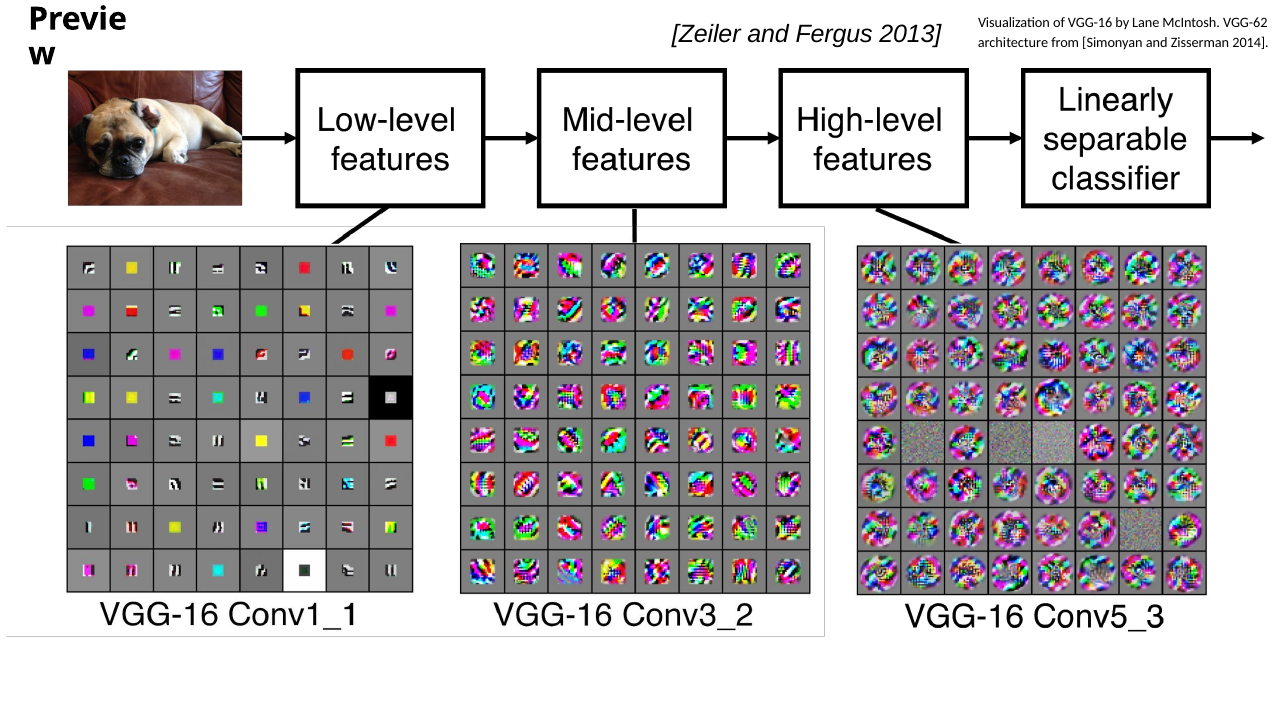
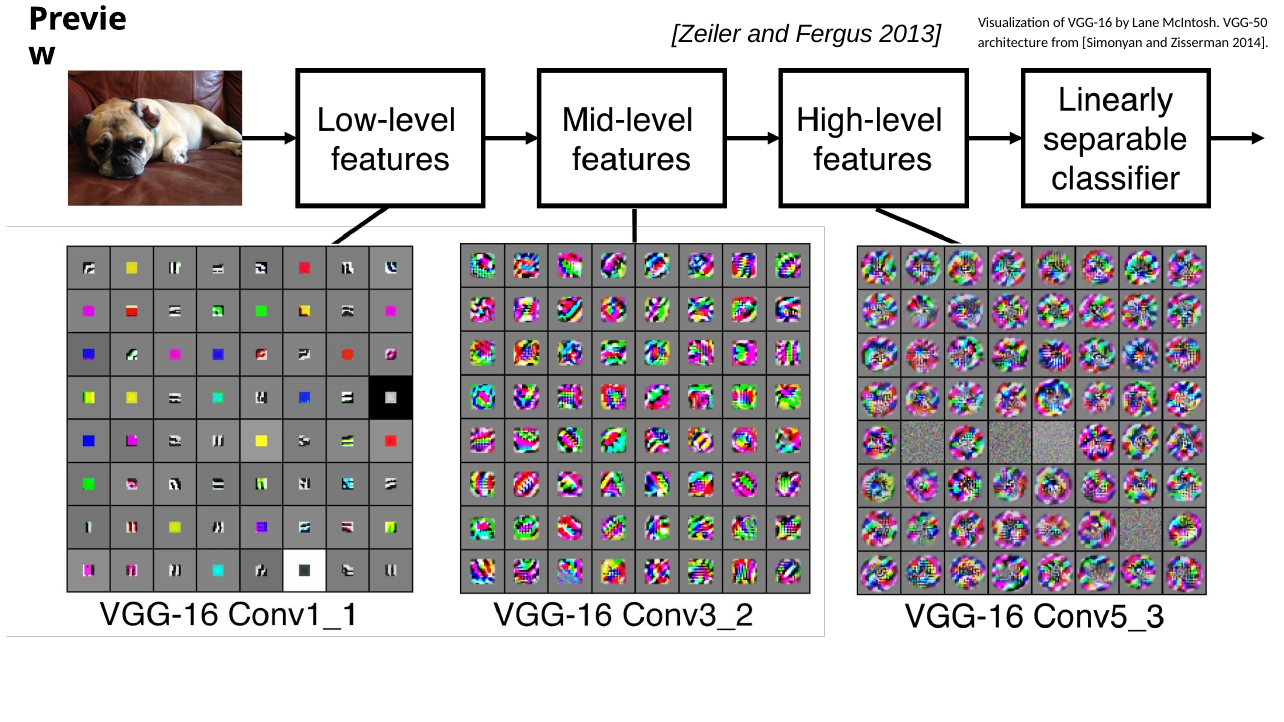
VGG-62: VGG-62 -> VGG-50
